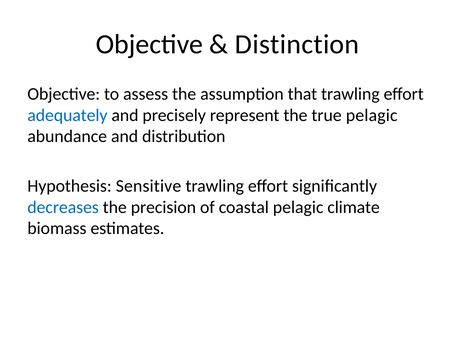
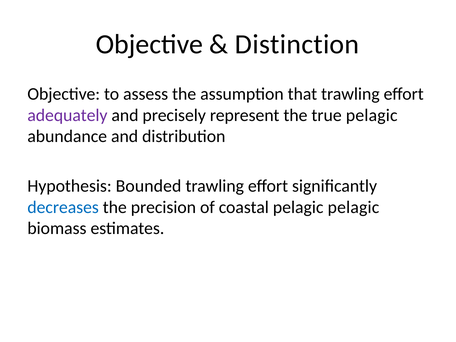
adequately colour: blue -> purple
Sensitive: Sensitive -> Bounded
pelagic climate: climate -> pelagic
